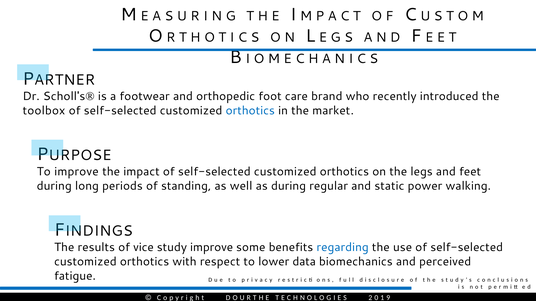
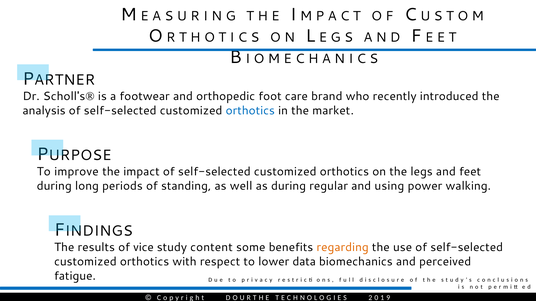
toolbox: toolbox -> analysis
static: static -> using
study improve: improve -> content
regarding colour: blue -> orange
